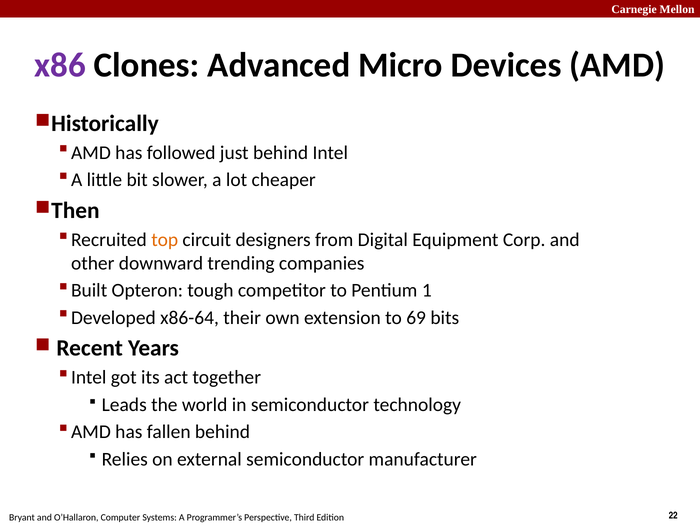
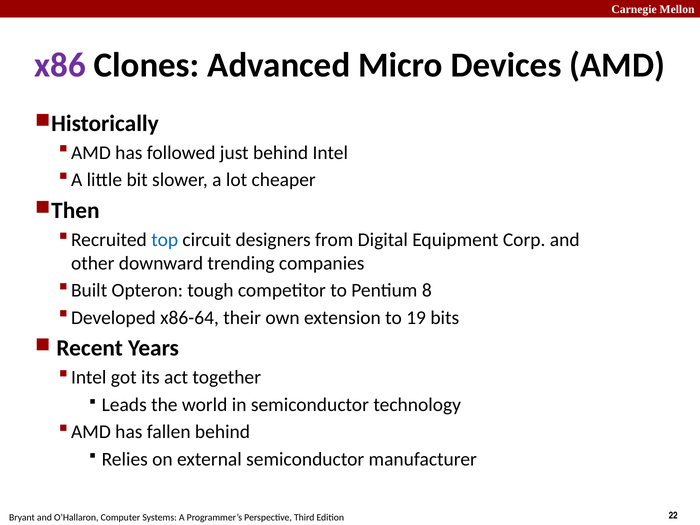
top colour: orange -> blue
1: 1 -> 8
69: 69 -> 19
